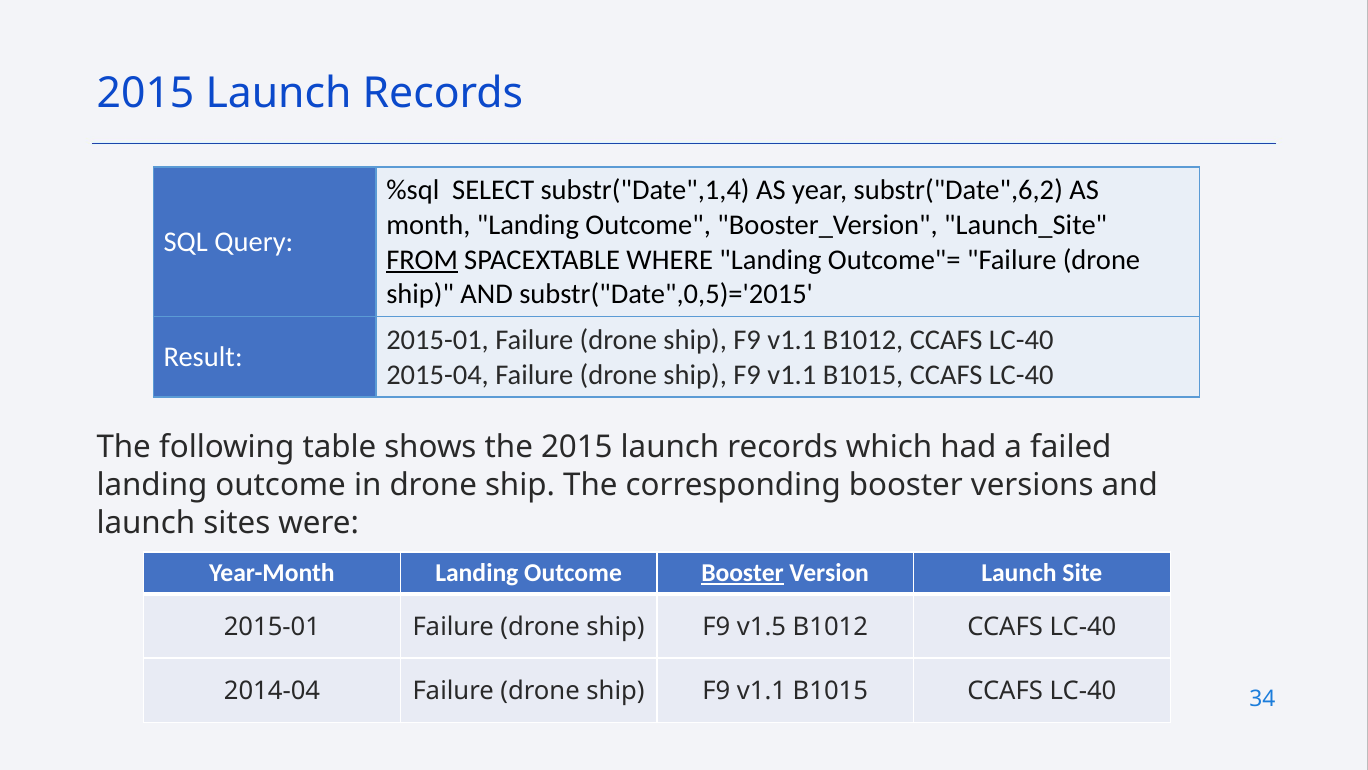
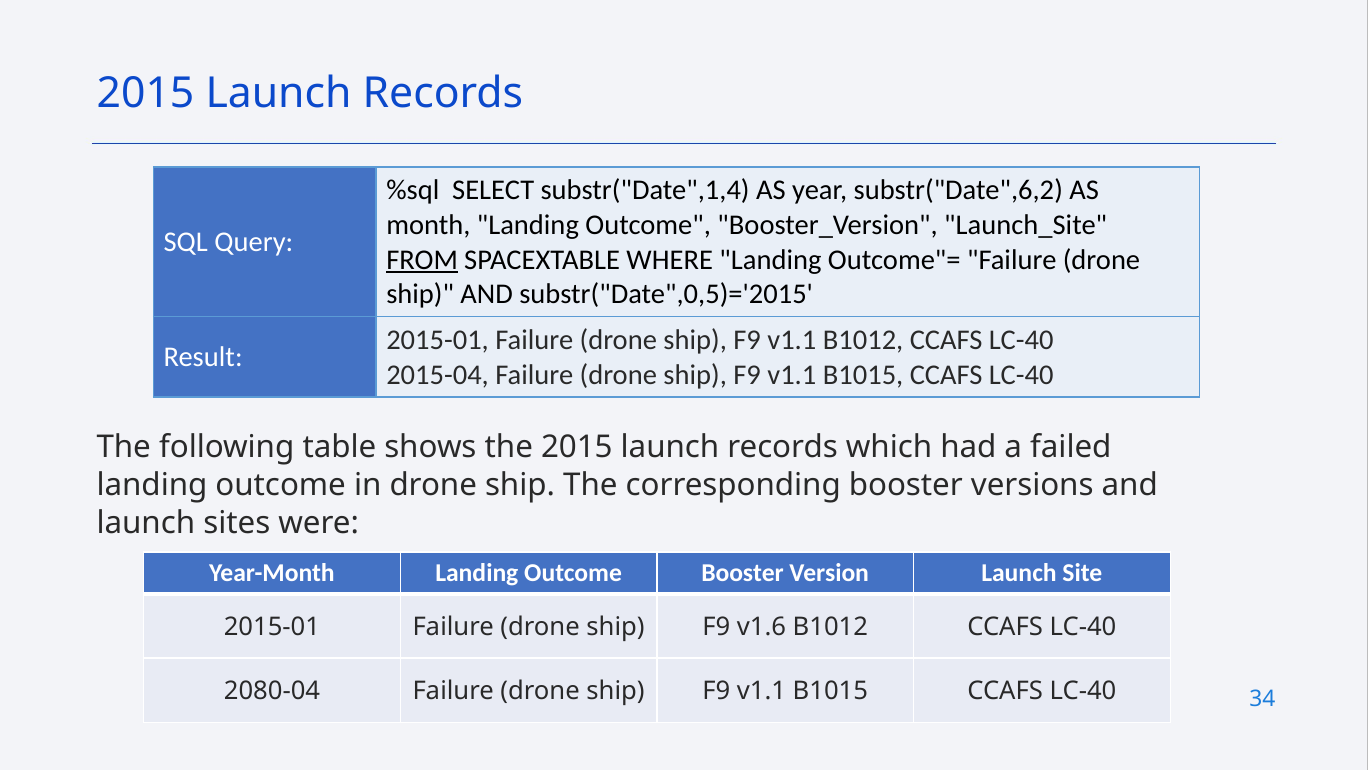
Booster at (743, 573) underline: present -> none
v1.5: v1.5 -> v1.6
2014-04: 2014-04 -> 2080-04
